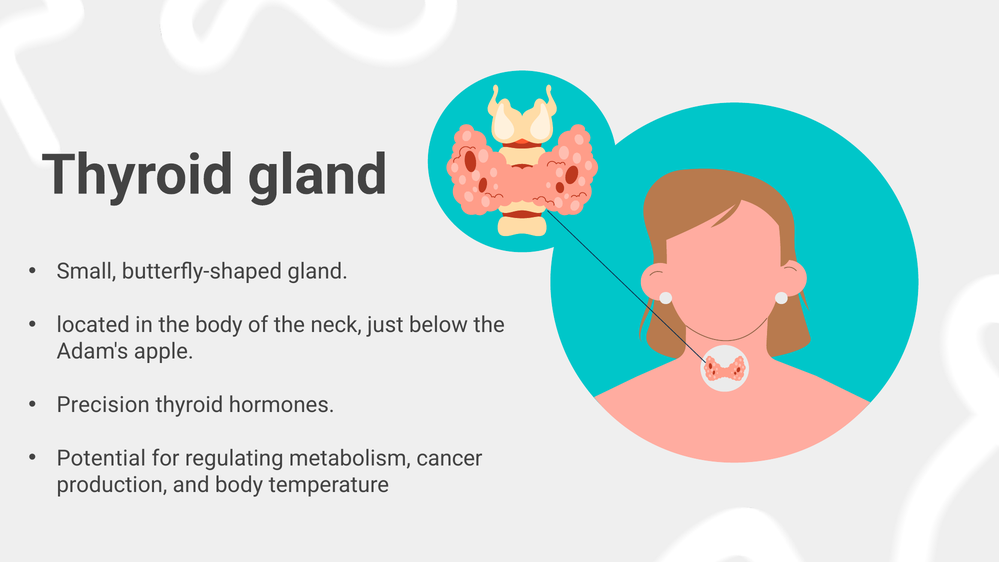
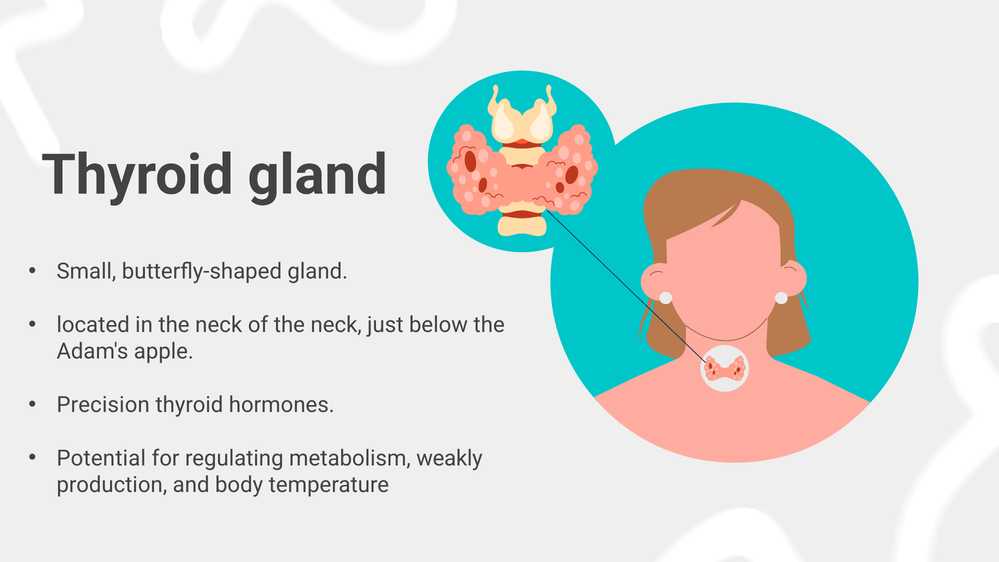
in the body: body -> neck
cancer: cancer -> weakly
